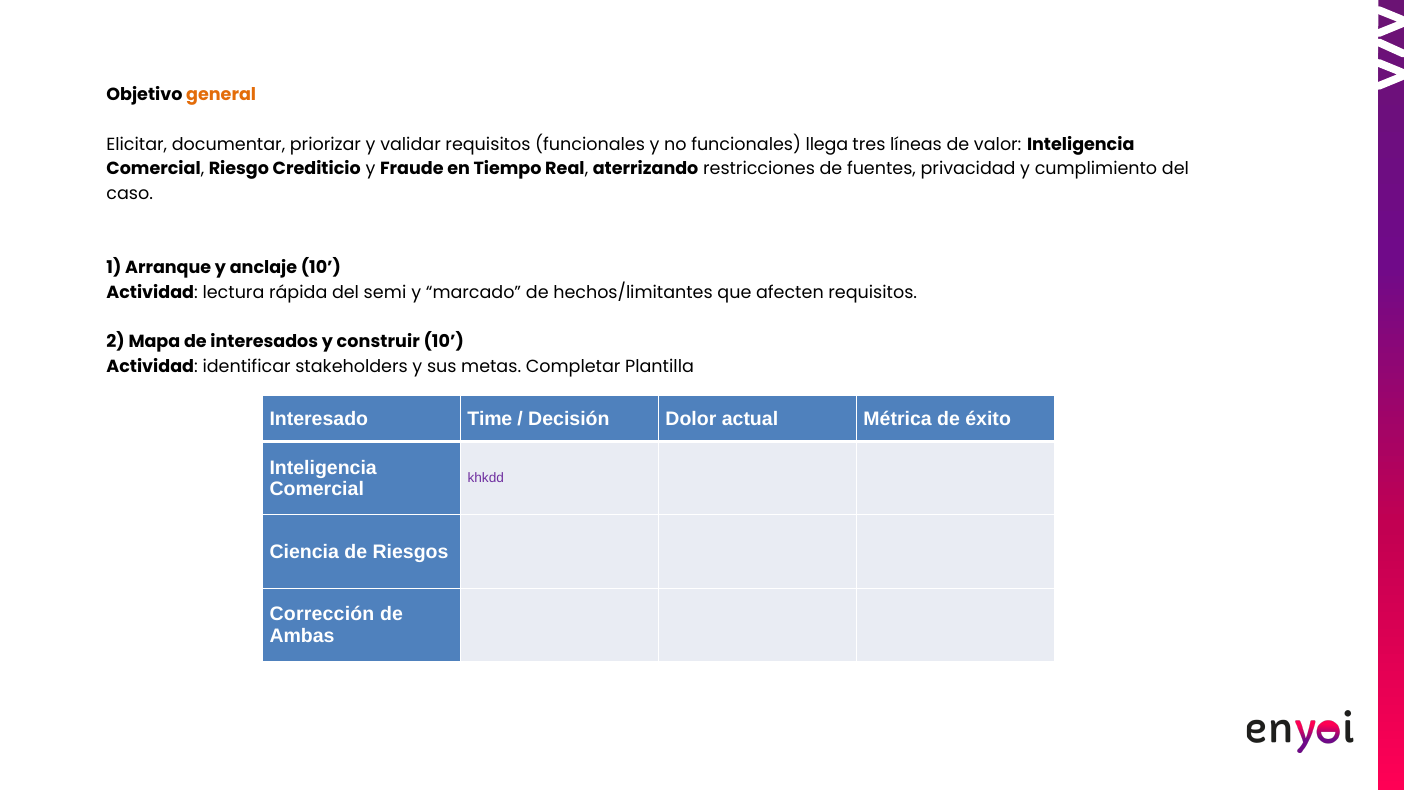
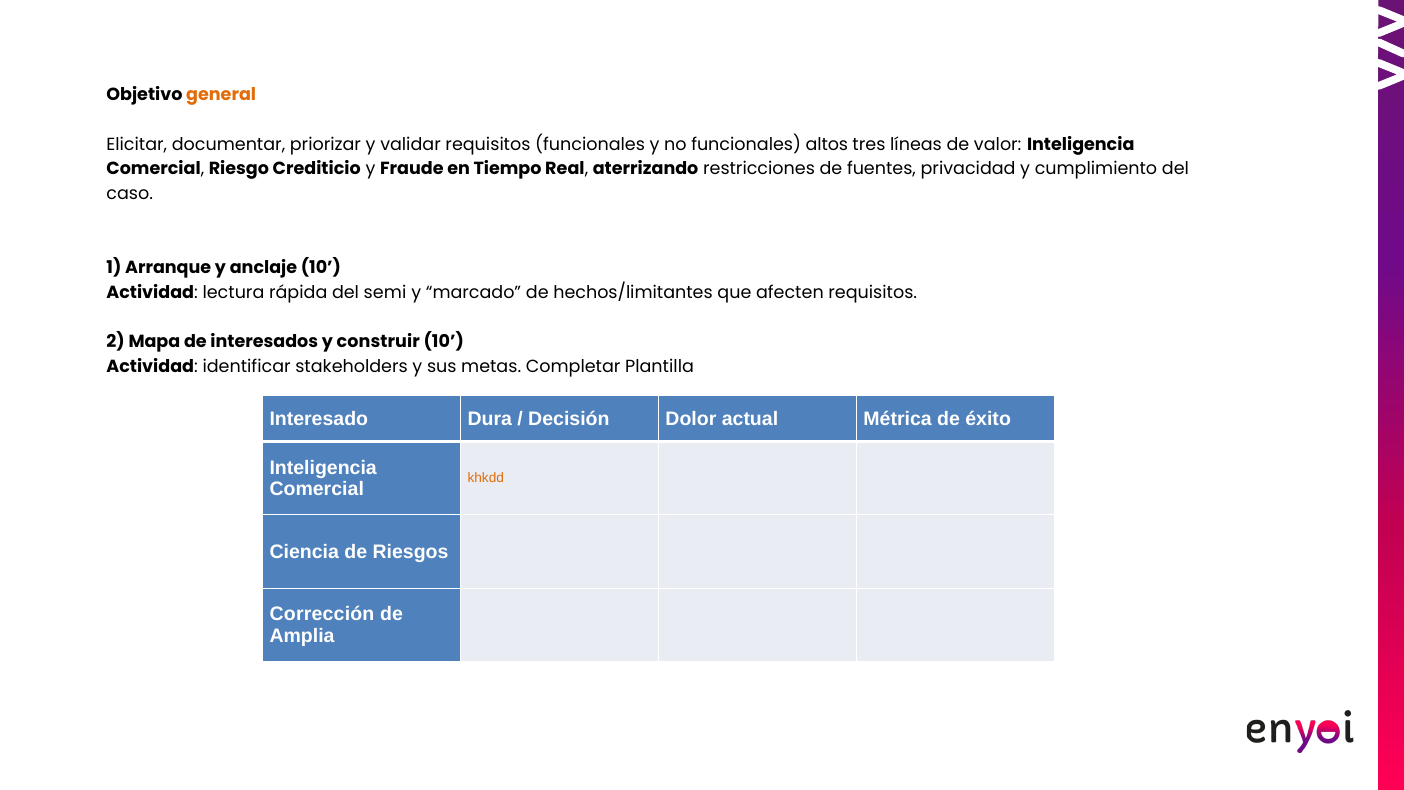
llega: llega -> altos
Time: Time -> Dura
khkdd colour: purple -> orange
Ambas: Ambas -> Amplia
